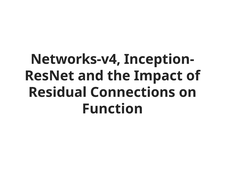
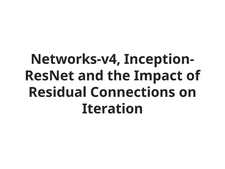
Function: Function -> Iteration
